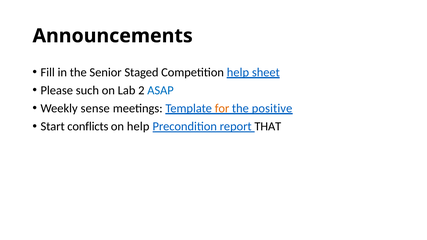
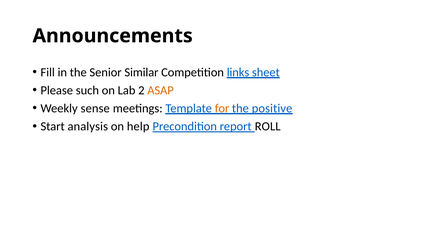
Staged: Staged -> Similar
Competition help: help -> links
ASAP colour: blue -> orange
conflicts: conflicts -> analysis
THAT: THAT -> ROLL
